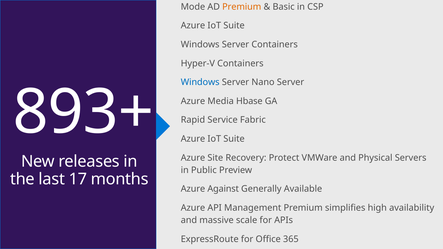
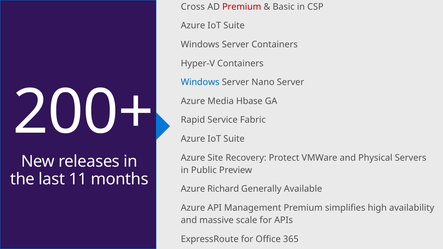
Mode: Mode -> Cross
Premium at (242, 7) colour: orange -> red
893+: 893+ -> 200+
17: 17 -> 11
Against: Against -> Richard
